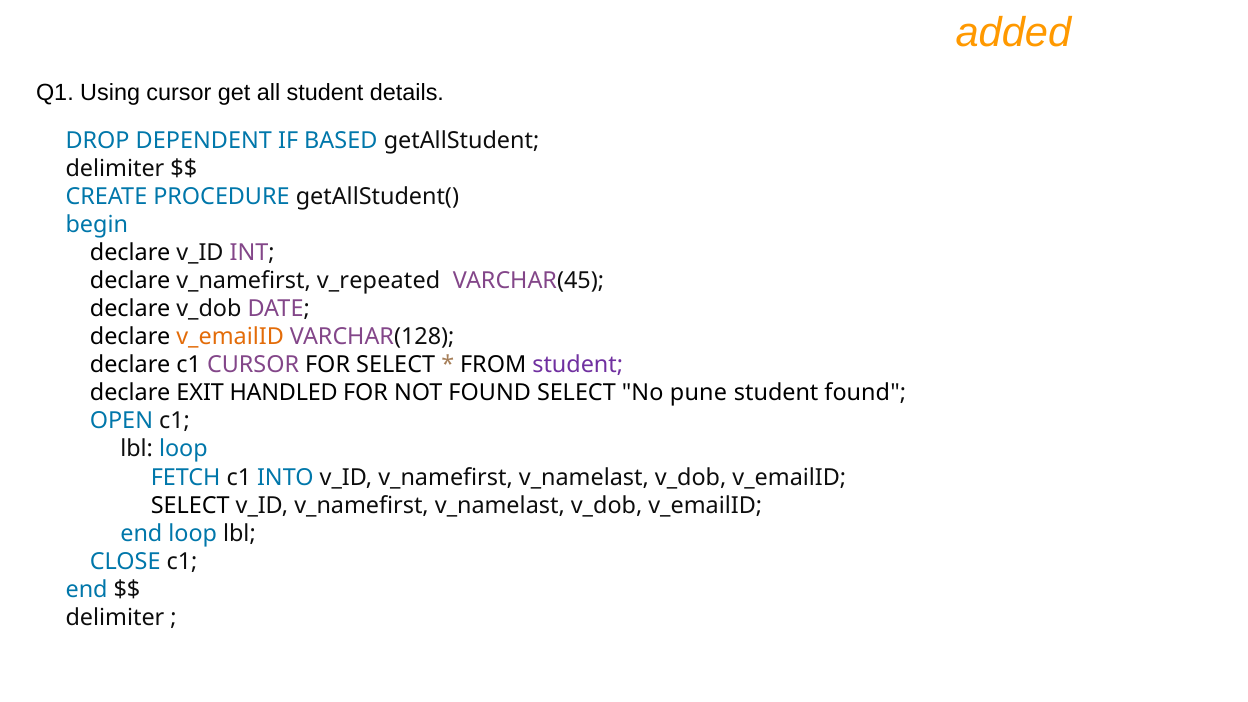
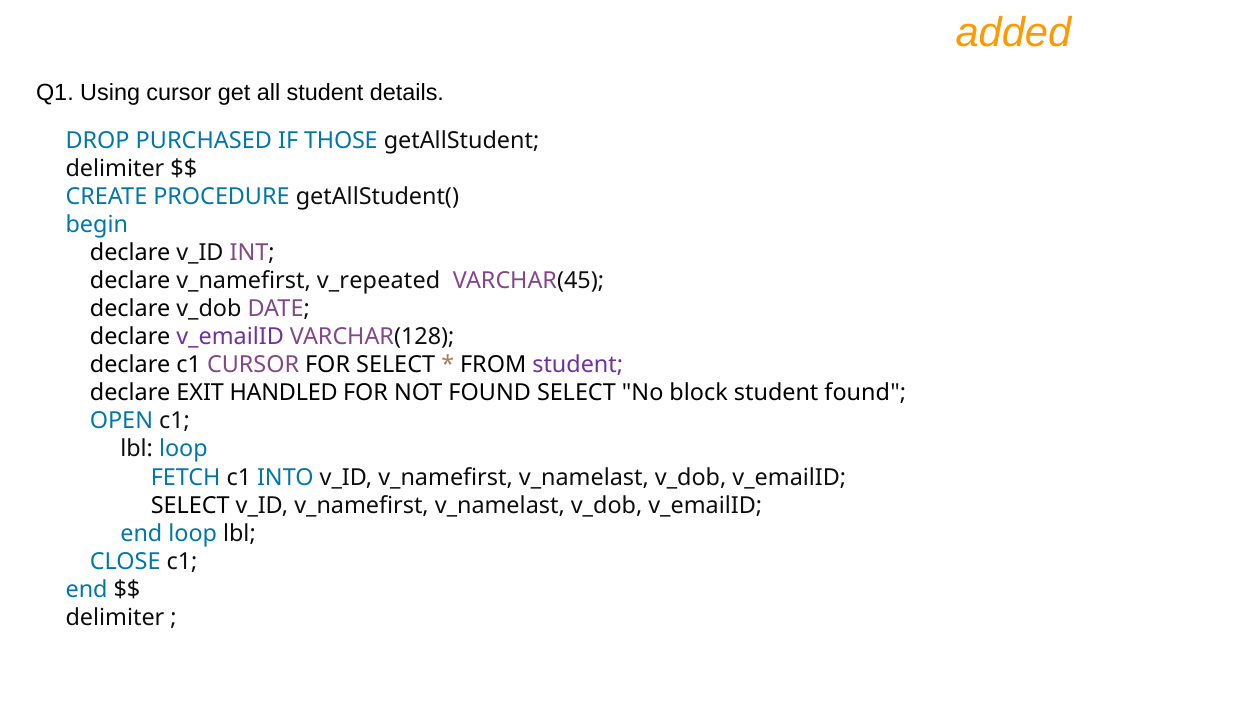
DEPENDENT: DEPENDENT -> PURCHASED
BASED: BASED -> THOSE
v_emailID at (230, 337) colour: orange -> purple
pune: pune -> block
